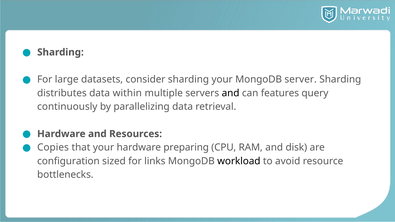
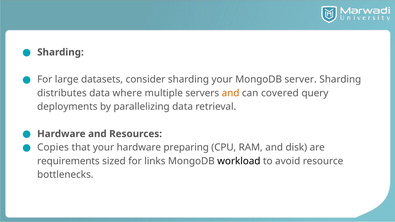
within: within -> where
and at (231, 93) colour: black -> orange
features: features -> covered
continuously: continuously -> deployments
configuration: configuration -> requirements
